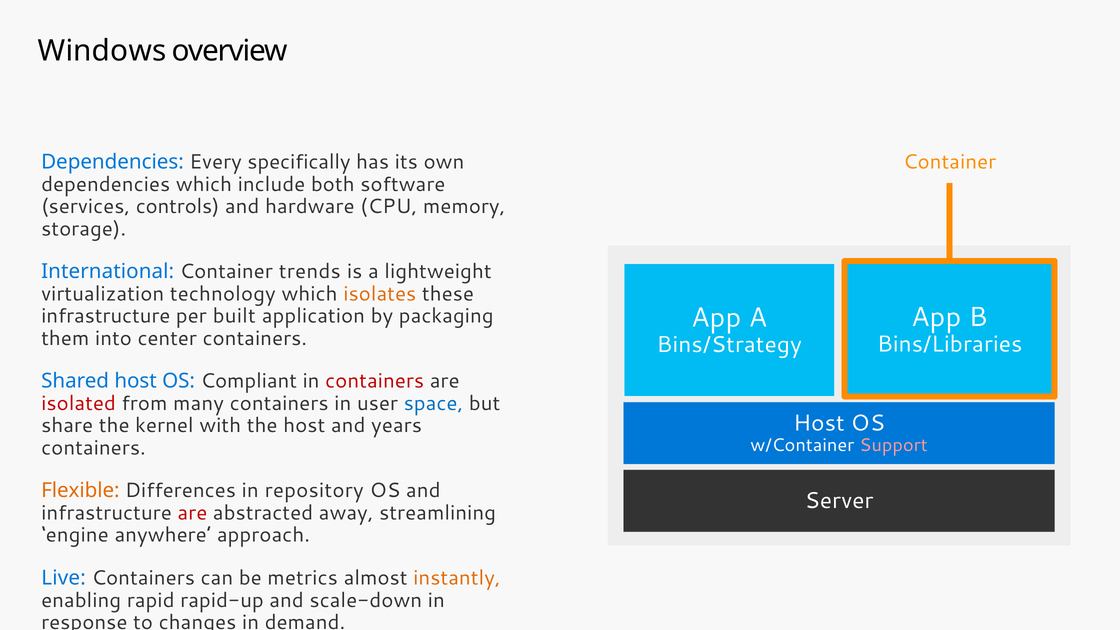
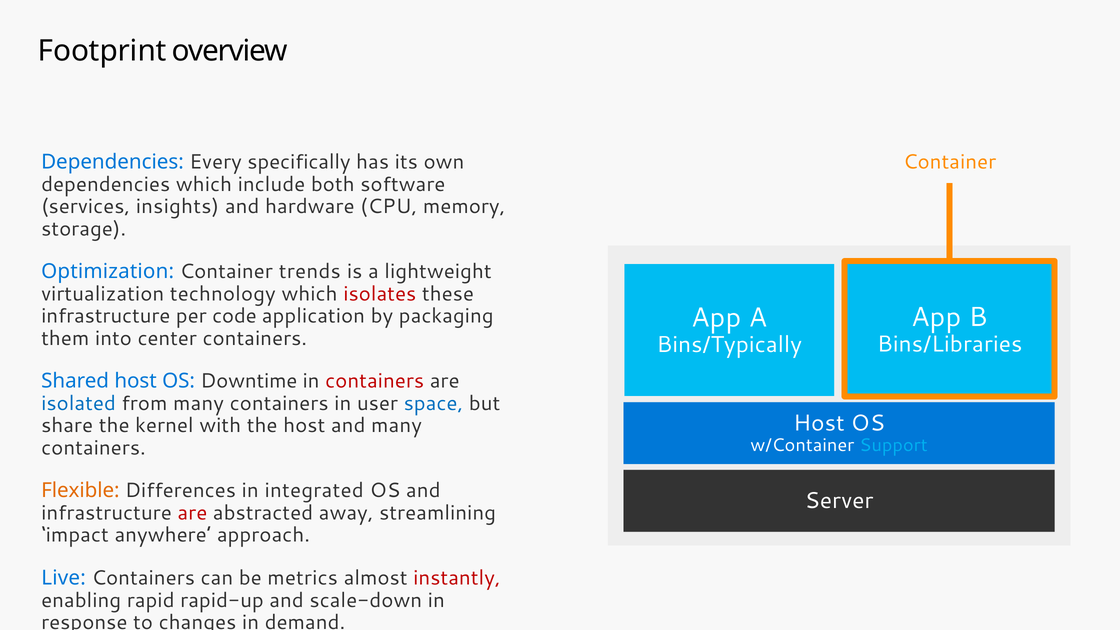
Windows: Windows -> Footprint
controls: controls -> insights
International: International -> Optimization
isolates colour: orange -> red
built: built -> code
Bins/Strategy: Bins/Strategy -> Bins/Typically
Compliant: Compliant -> Downtime
isolated colour: red -> blue
and years: years -> many
Support colour: pink -> light blue
repository: repository -> integrated
engine: engine -> impact
instantly colour: orange -> red
